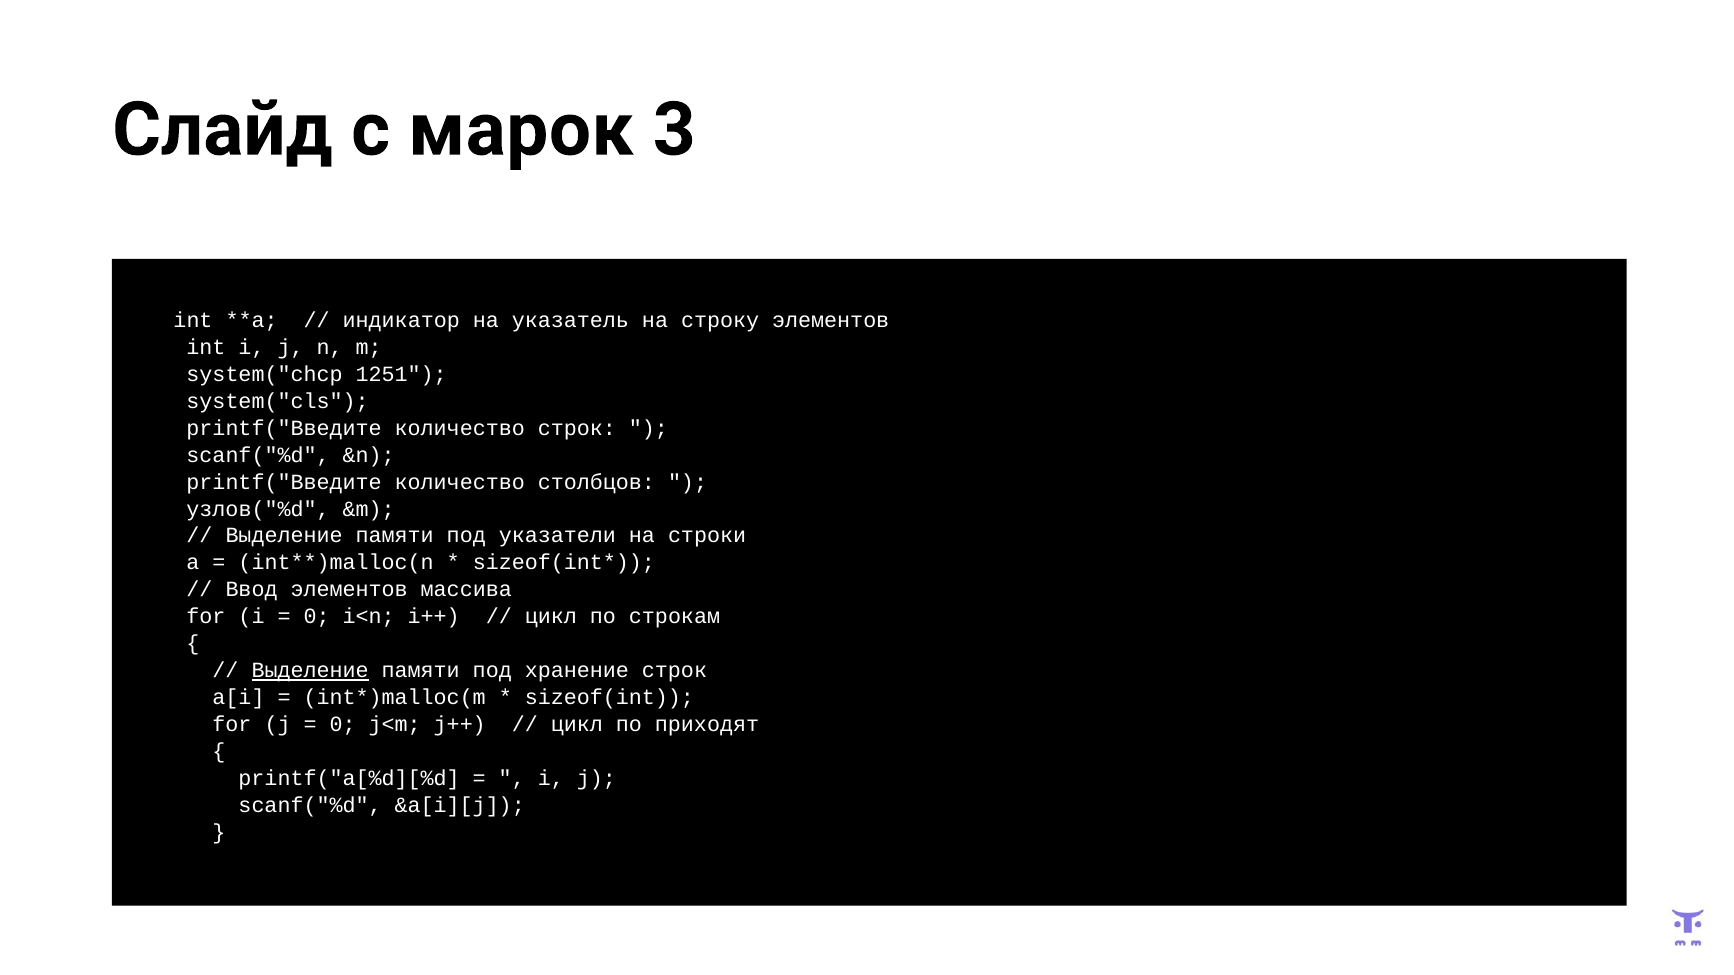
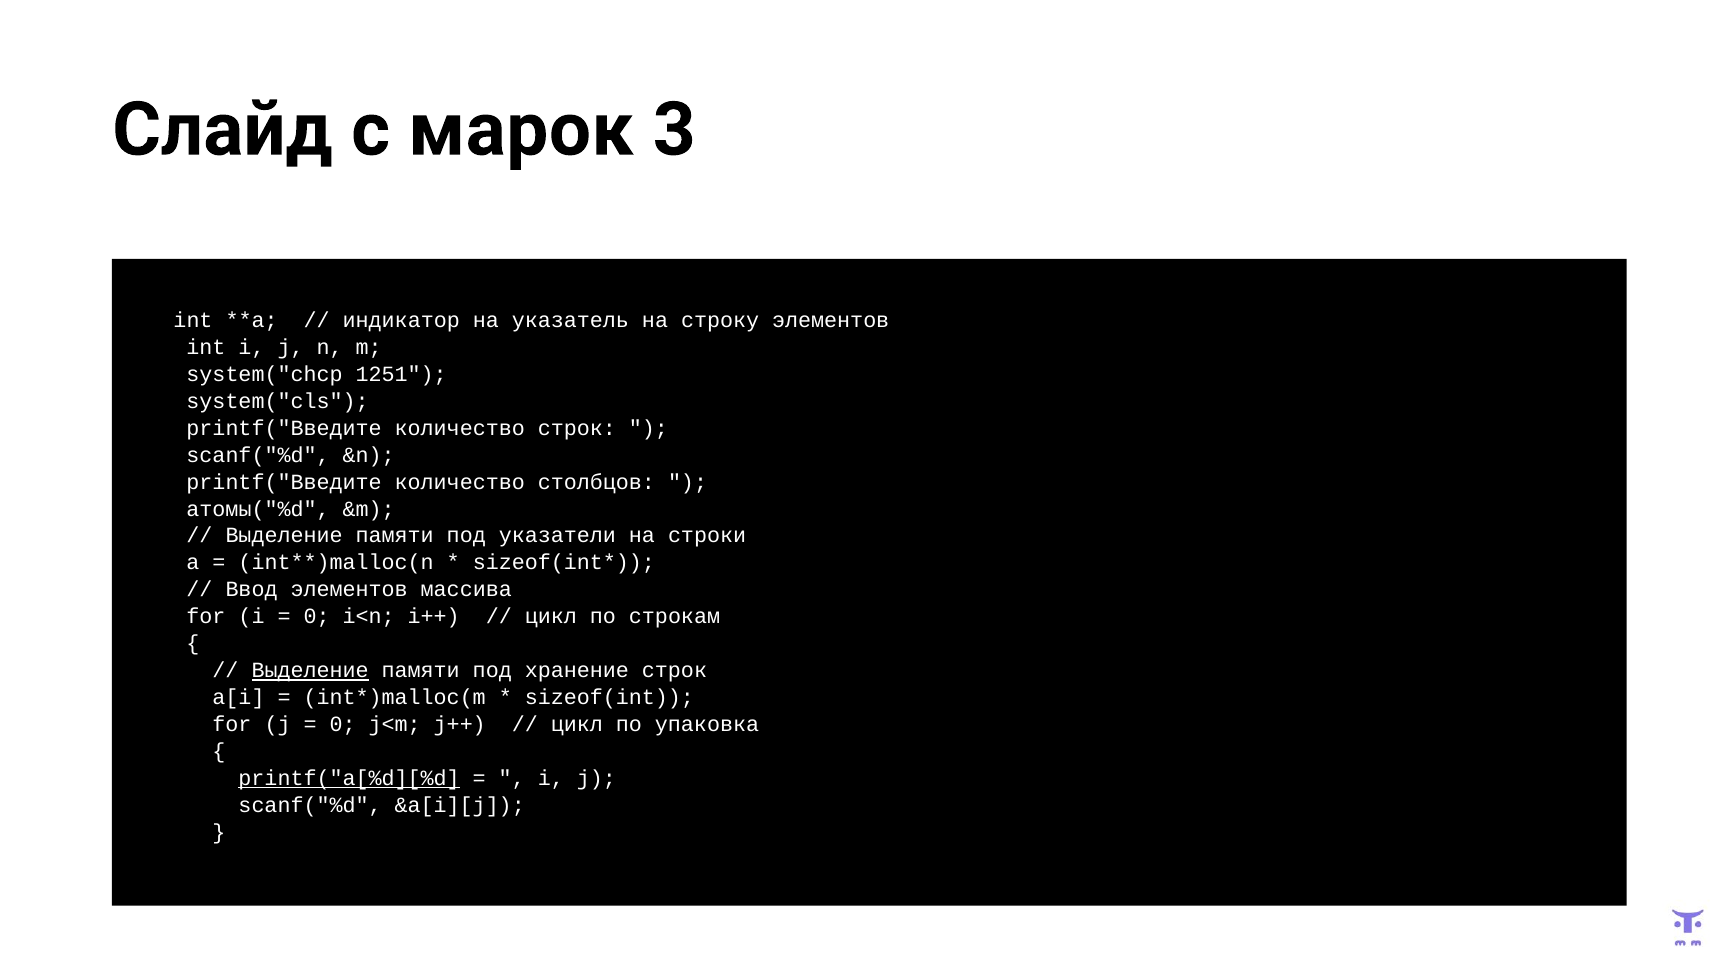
узлов("%d: узлов("%d -> атомы("%d
приходят: приходят -> упаковка
printf("a[%d][%d underline: none -> present
